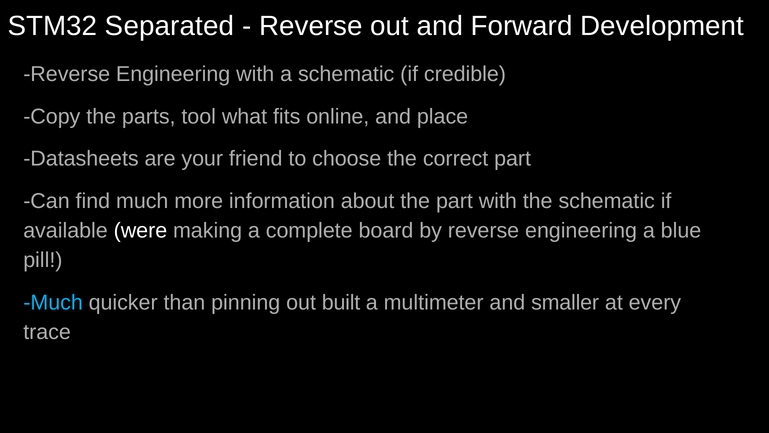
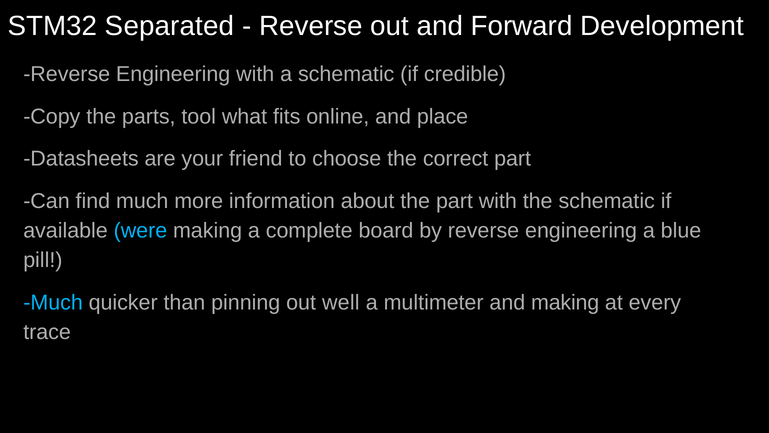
were colour: white -> light blue
built: built -> well
and smaller: smaller -> making
